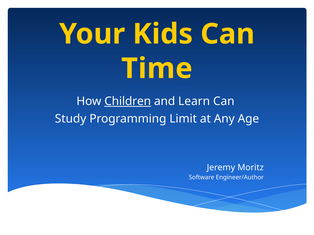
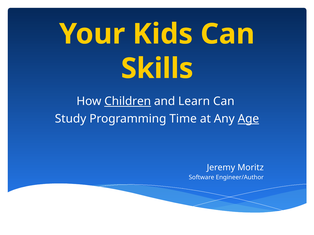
Time: Time -> Skills
Limit: Limit -> Time
Age underline: none -> present
